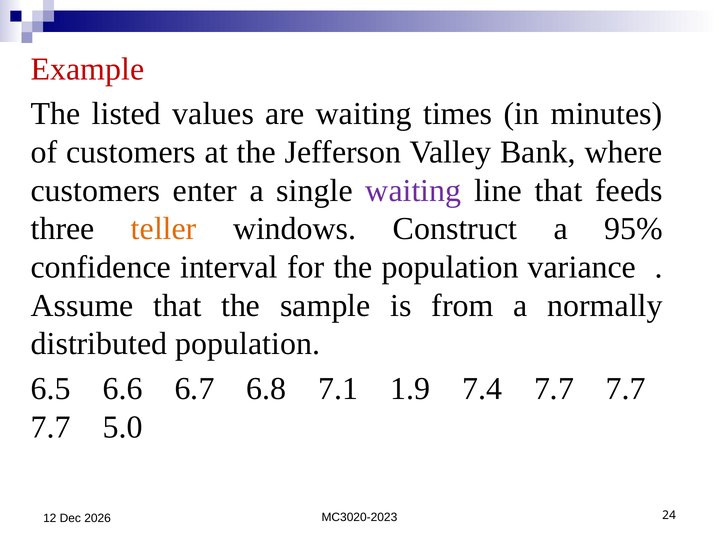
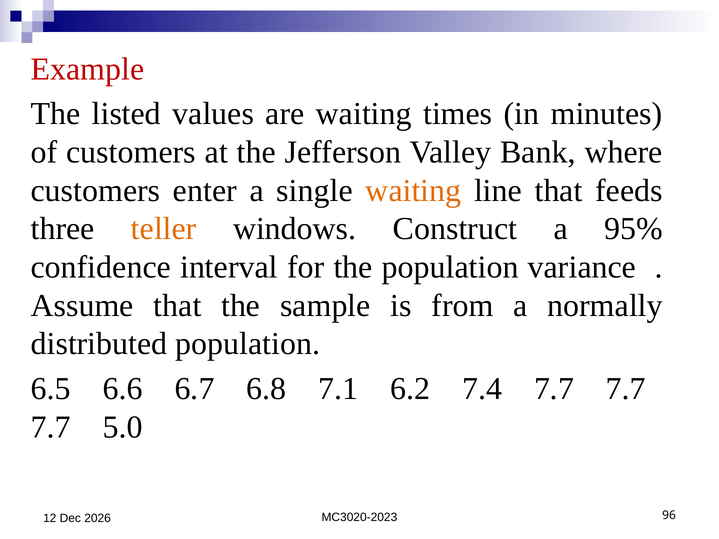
waiting at (413, 191) colour: purple -> orange
1.9: 1.9 -> 6.2
24: 24 -> 96
